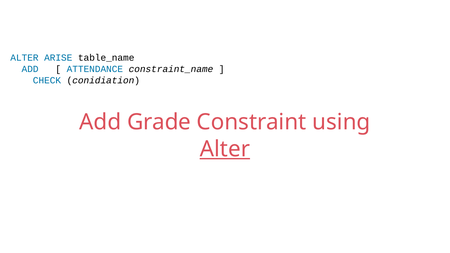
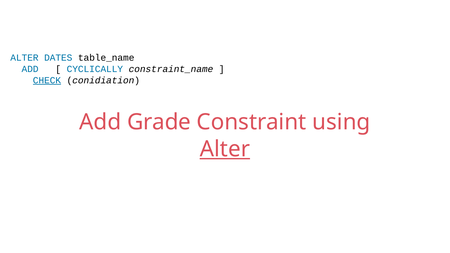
ARISE: ARISE -> DATES
ATTENDANCE: ATTENDANCE -> CYCLICALLY
CHECK underline: none -> present
